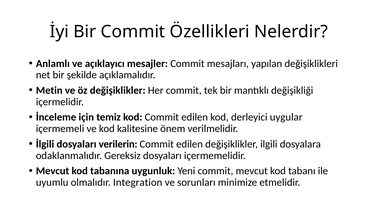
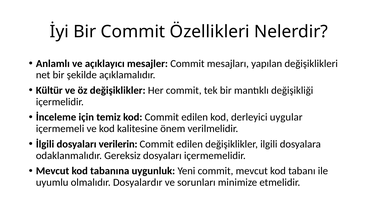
Metin: Metin -> Kültür
Integration: Integration -> Dosyalardır
